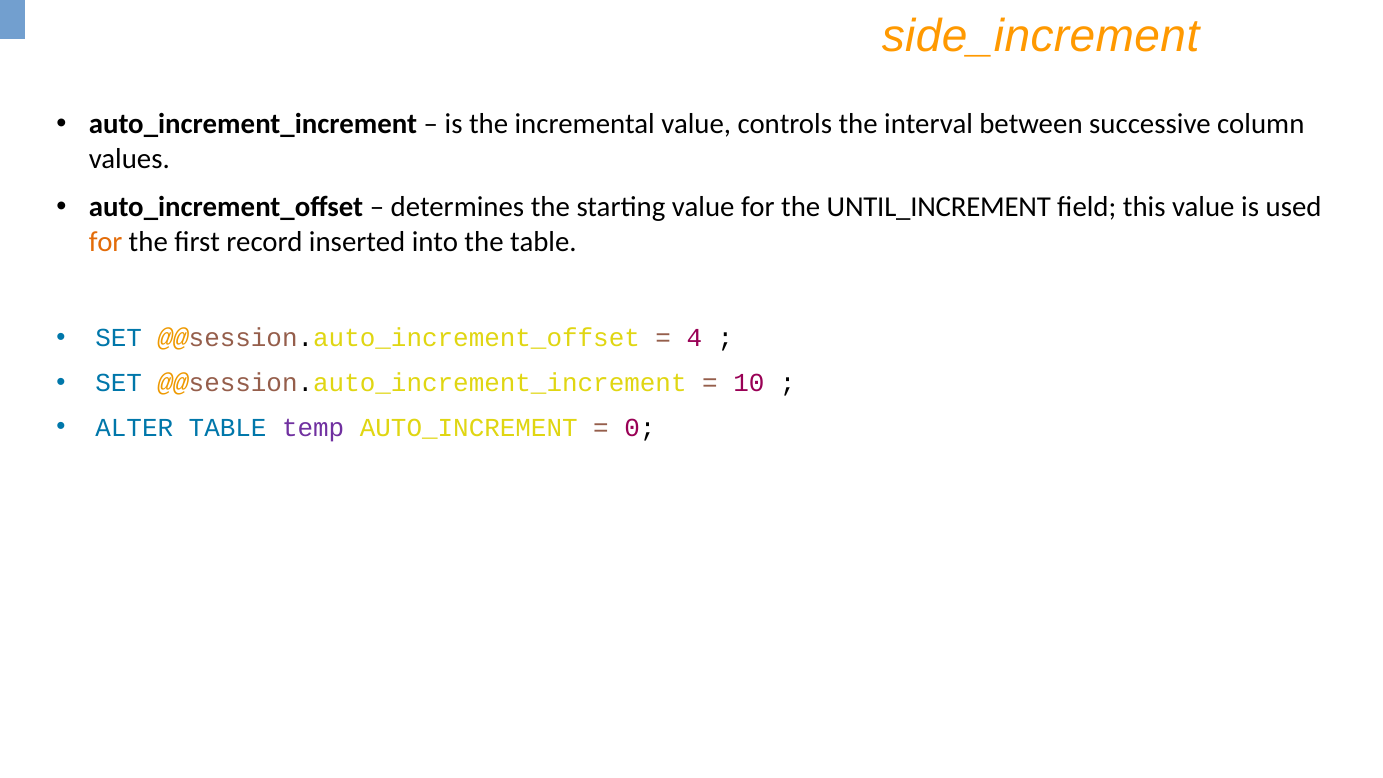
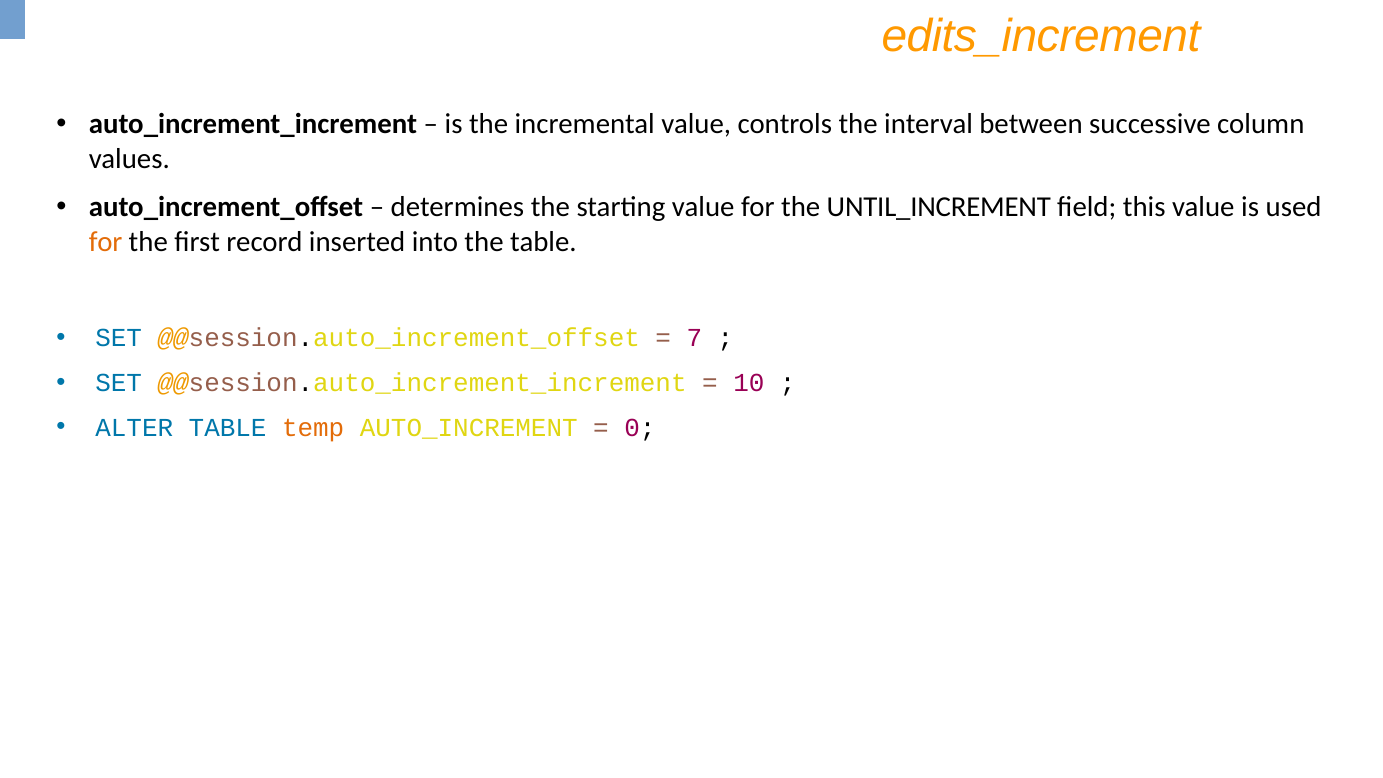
side_increment: side_increment -> edits_increment
4: 4 -> 7
temp colour: purple -> orange
